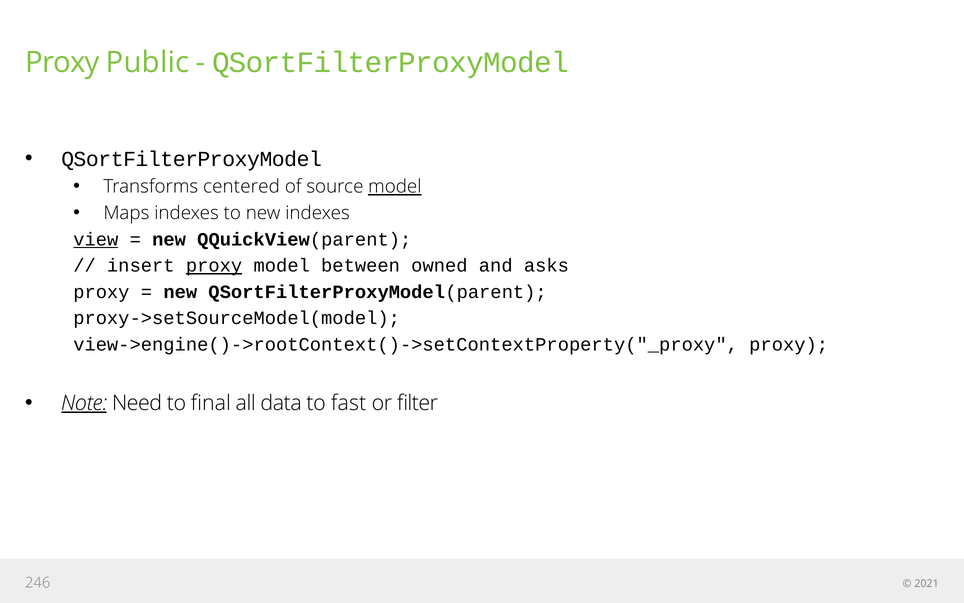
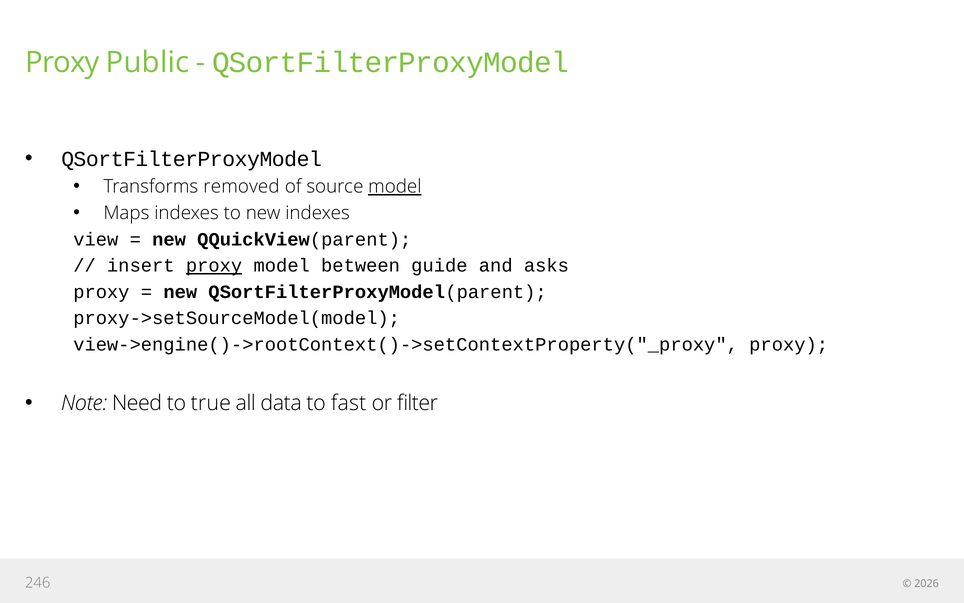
centered: centered -> removed
view underline: present -> none
owned: owned -> guide
Note underline: present -> none
final: final -> true
2021: 2021 -> 2026
